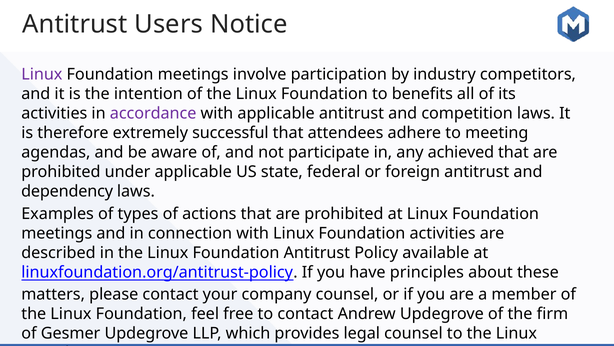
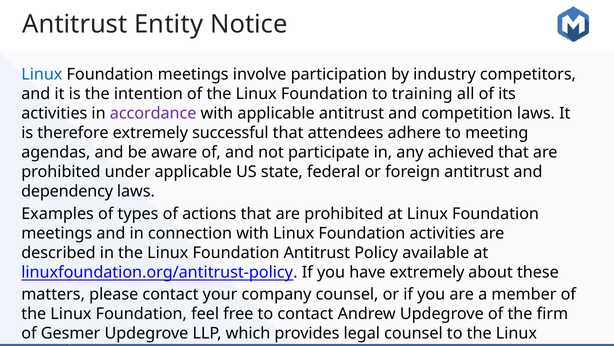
Users: Users -> Entity
Linux at (42, 74) colour: purple -> blue
benefits: benefits -> training
have principles: principles -> extremely
